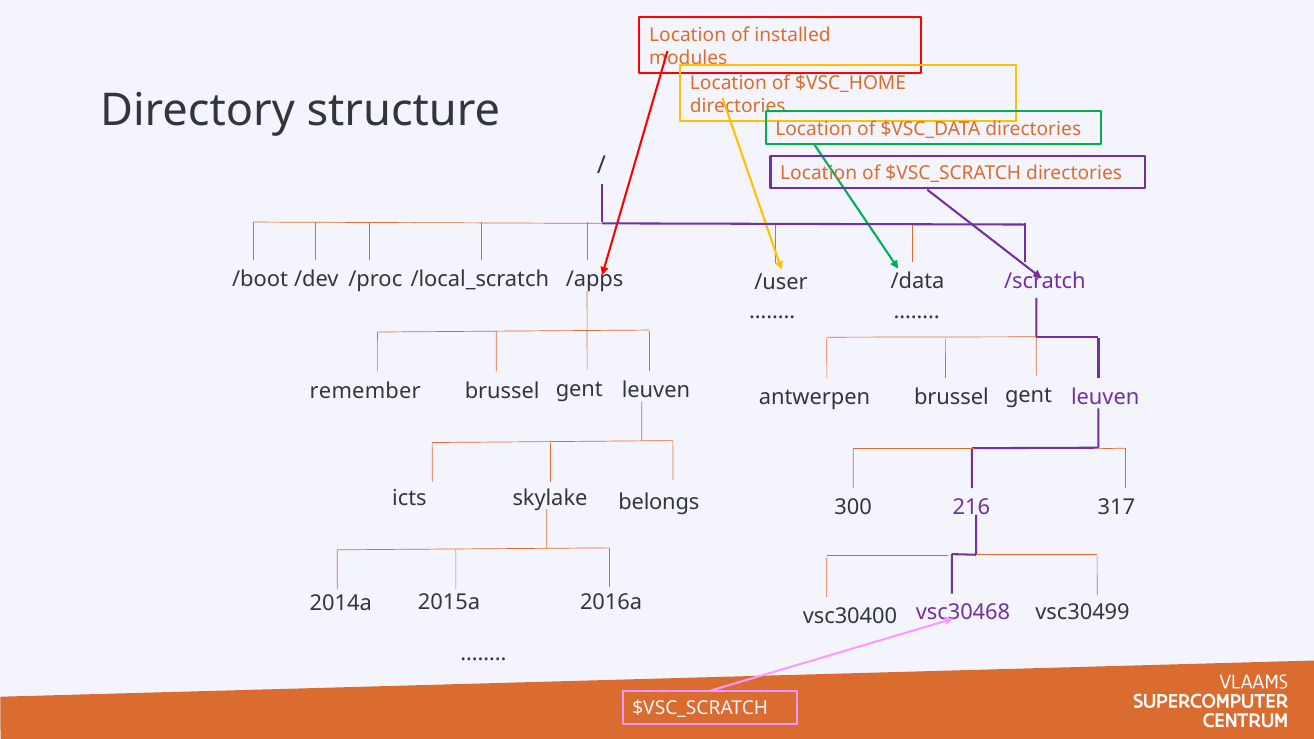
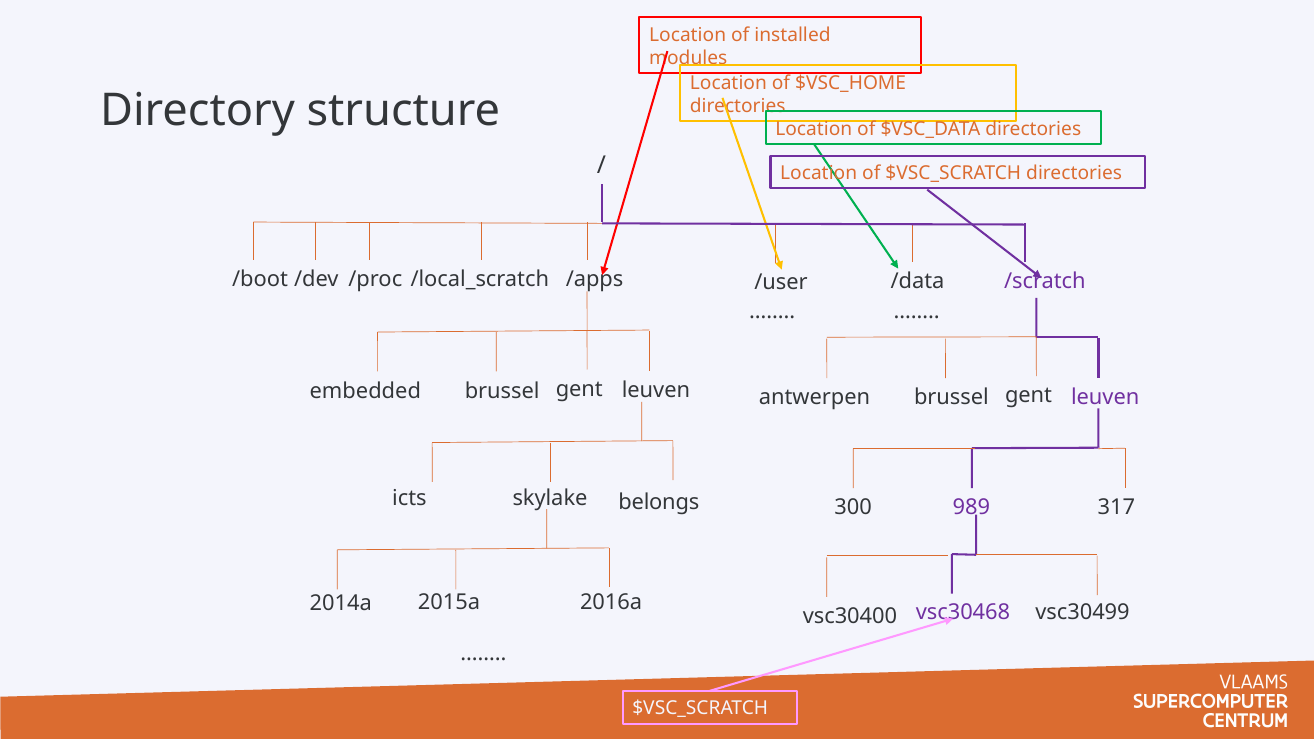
remember: remember -> embedded
216: 216 -> 989
